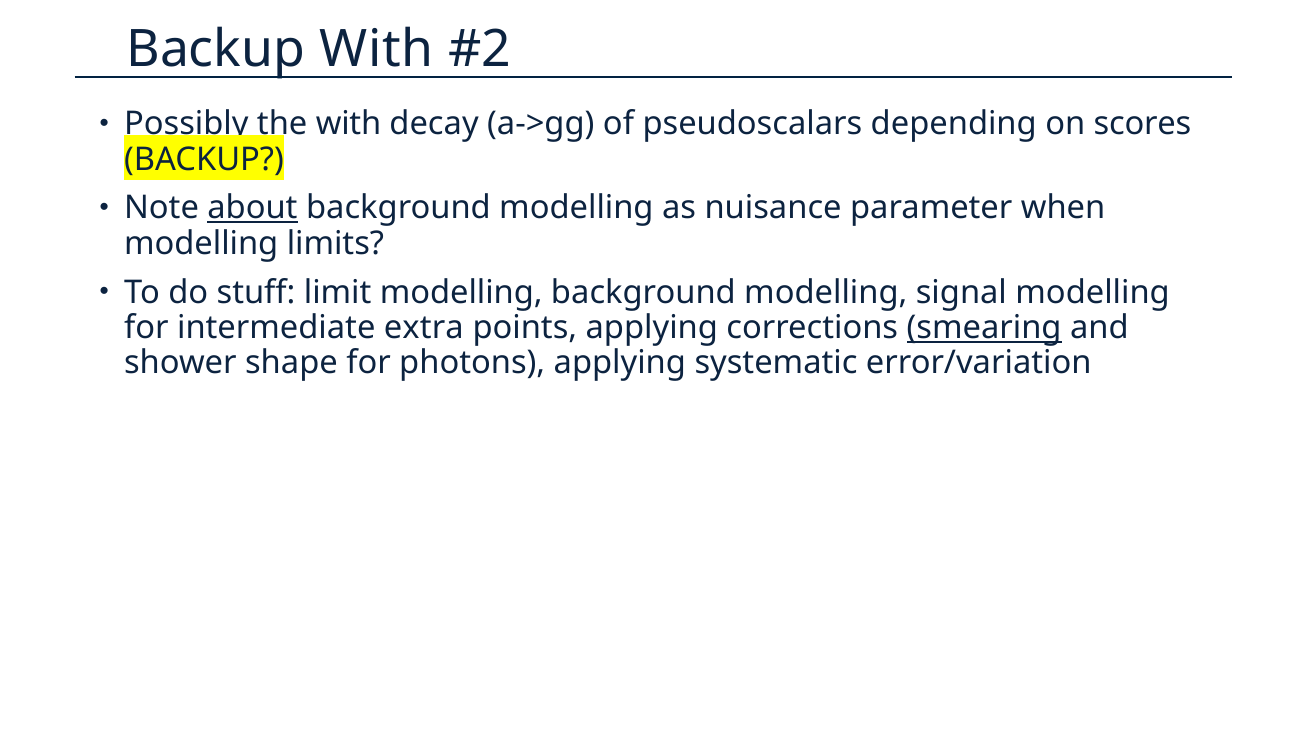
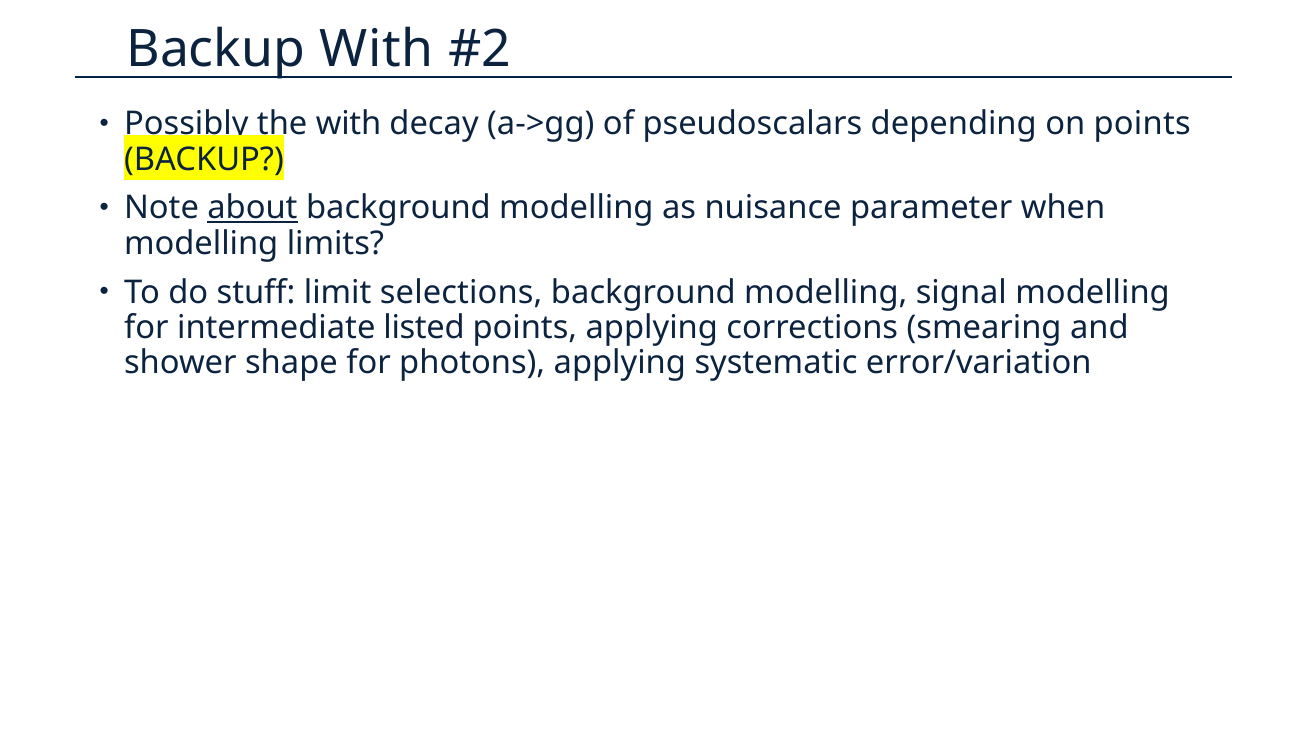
on scores: scores -> points
limit modelling: modelling -> selections
extra: extra -> listed
smearing underline: present -> none
